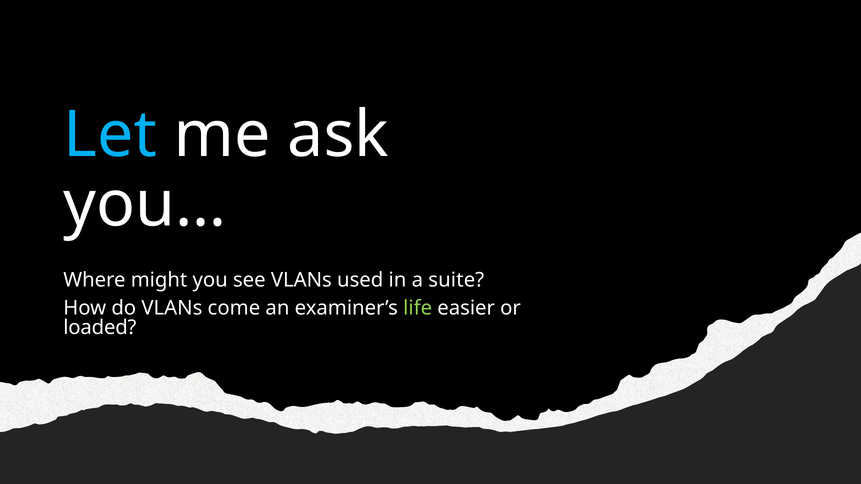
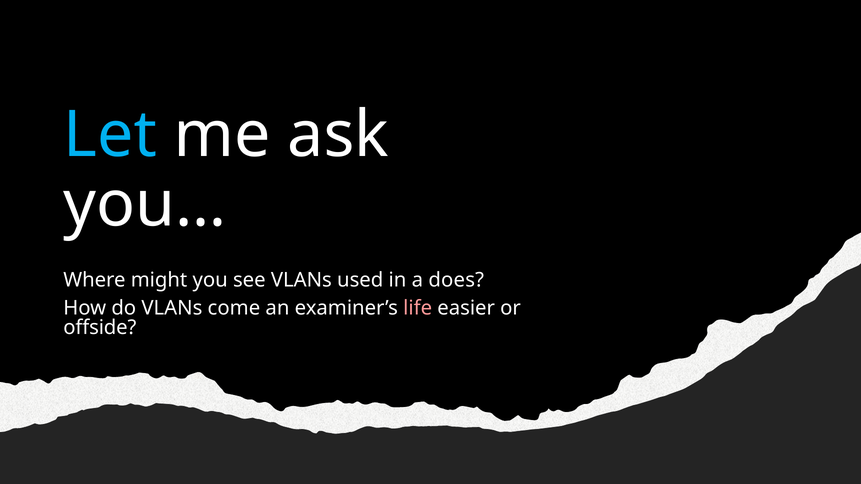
suite: suite -> does
life colour: light green -> pink
loaded: loaded -> offside
